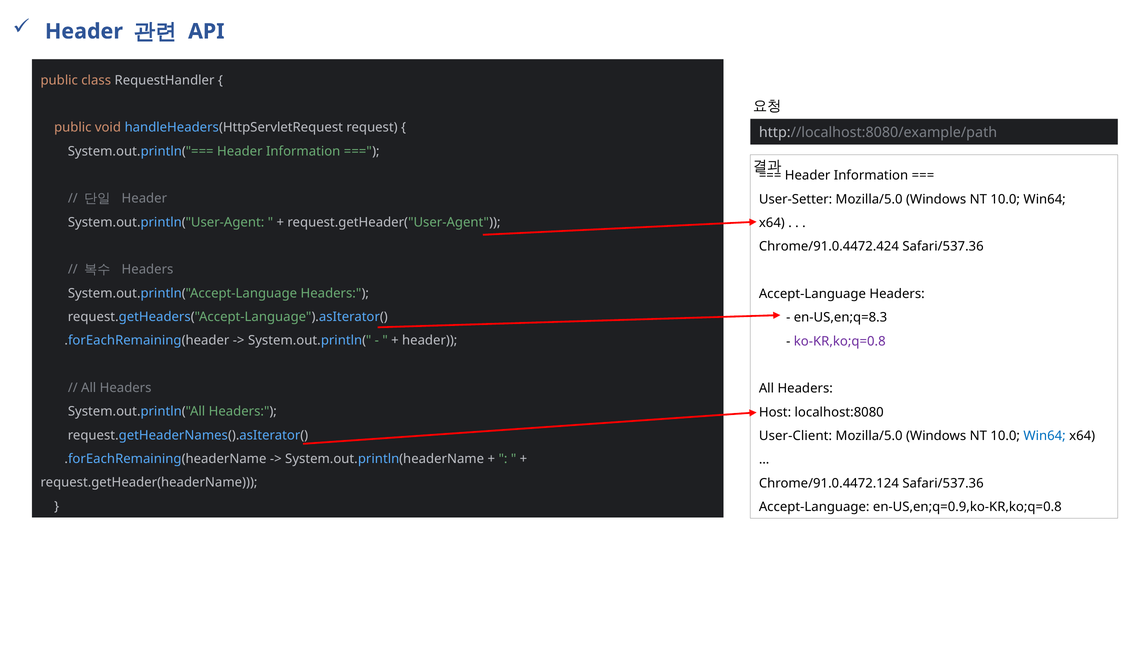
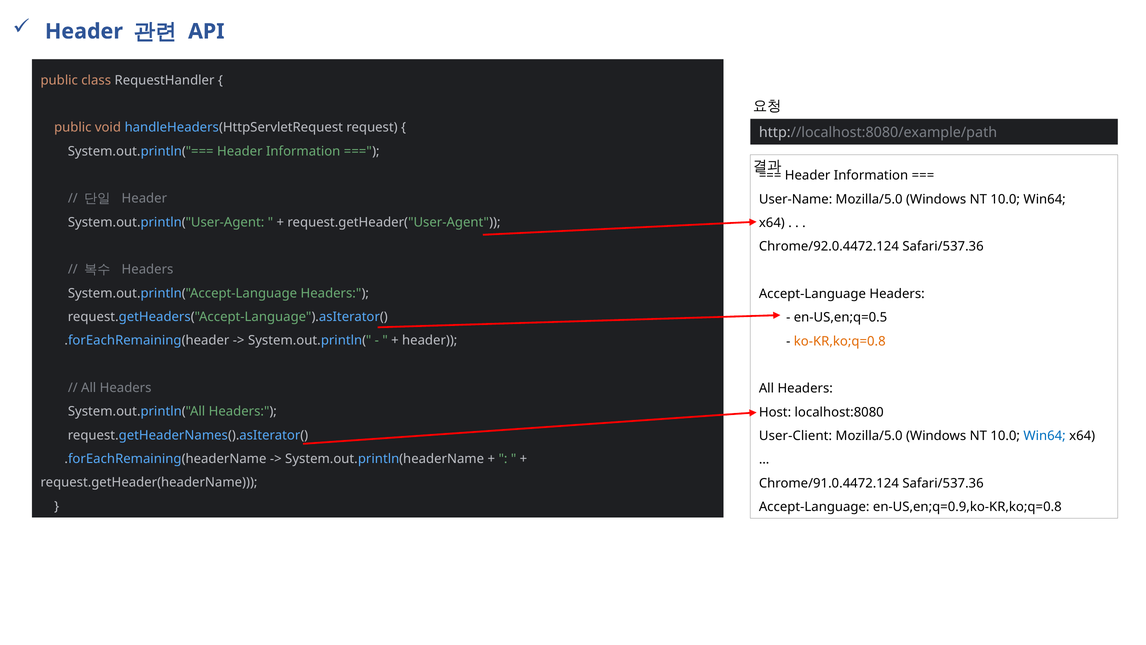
User-Setter: User-Setter -> User-Name
Chrome/91.0.4472.424: Chrome/91.0.4472.424 -> Chrome/92.0.4472.124
en-US,en;q=8.3: en-US,en;q=8.3 -> en-US,en;q=0.5
ko-KR,ko;q=0.8 colour: purple -> orange
